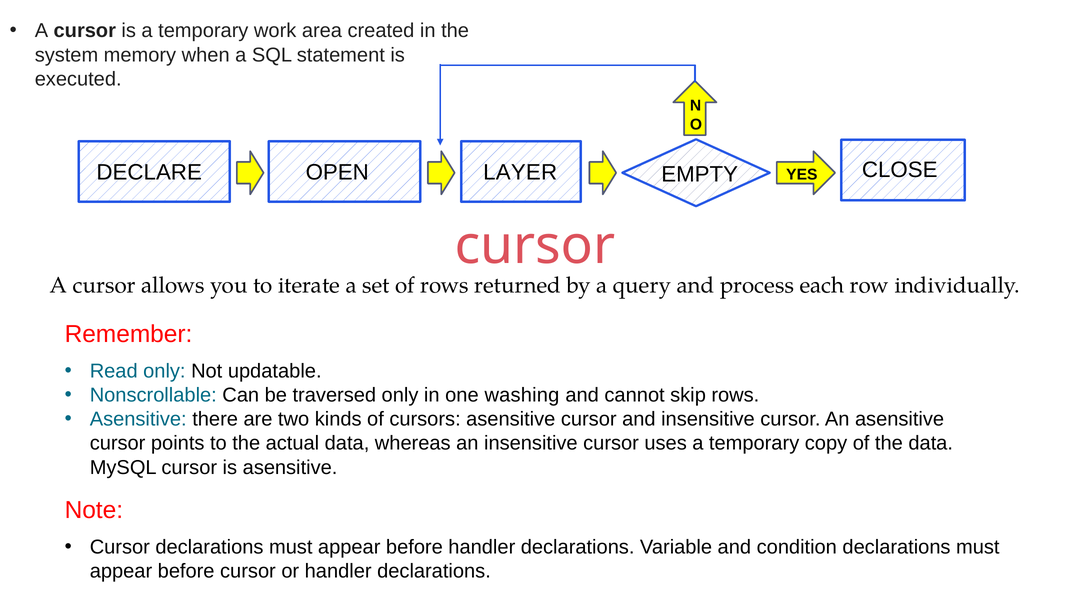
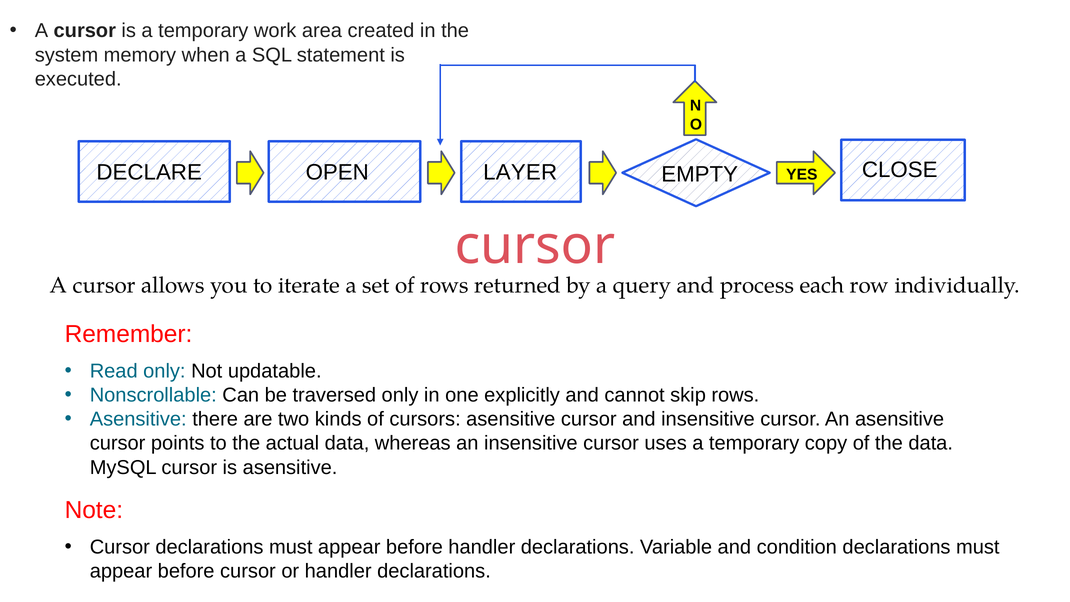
washing: washing -> explicitly
